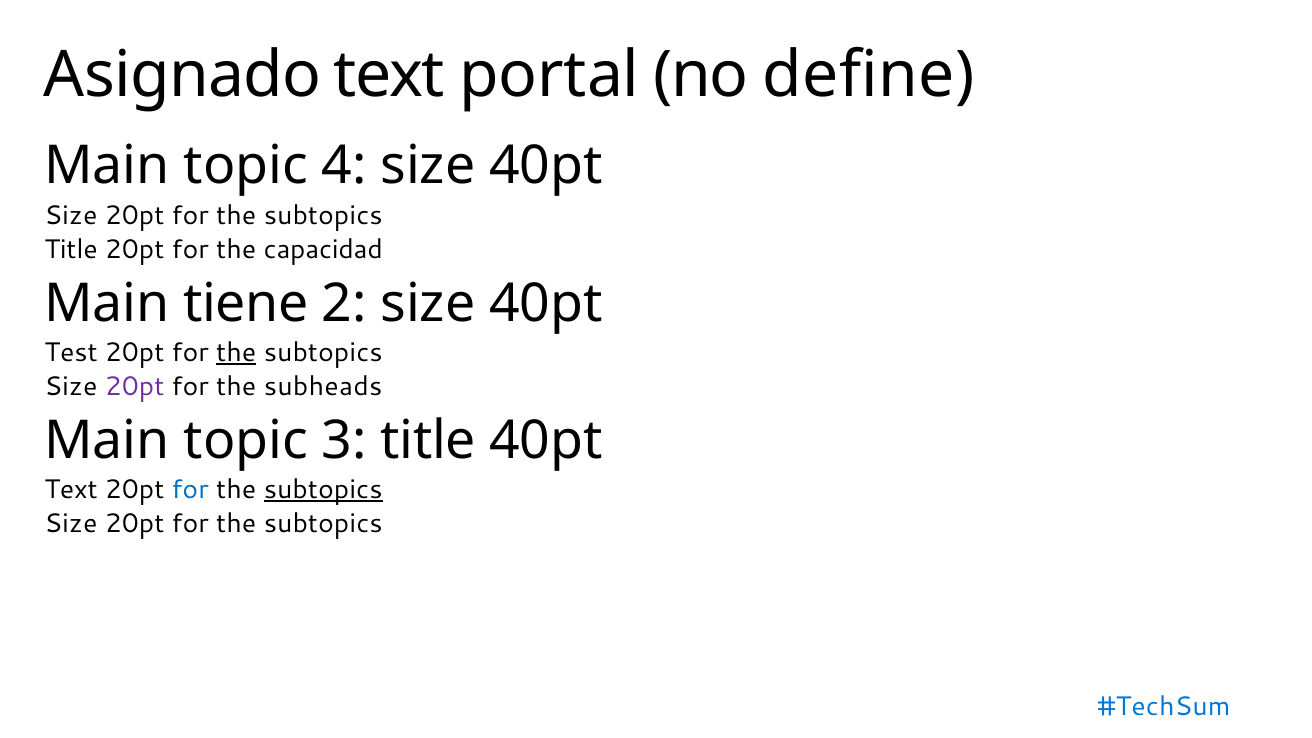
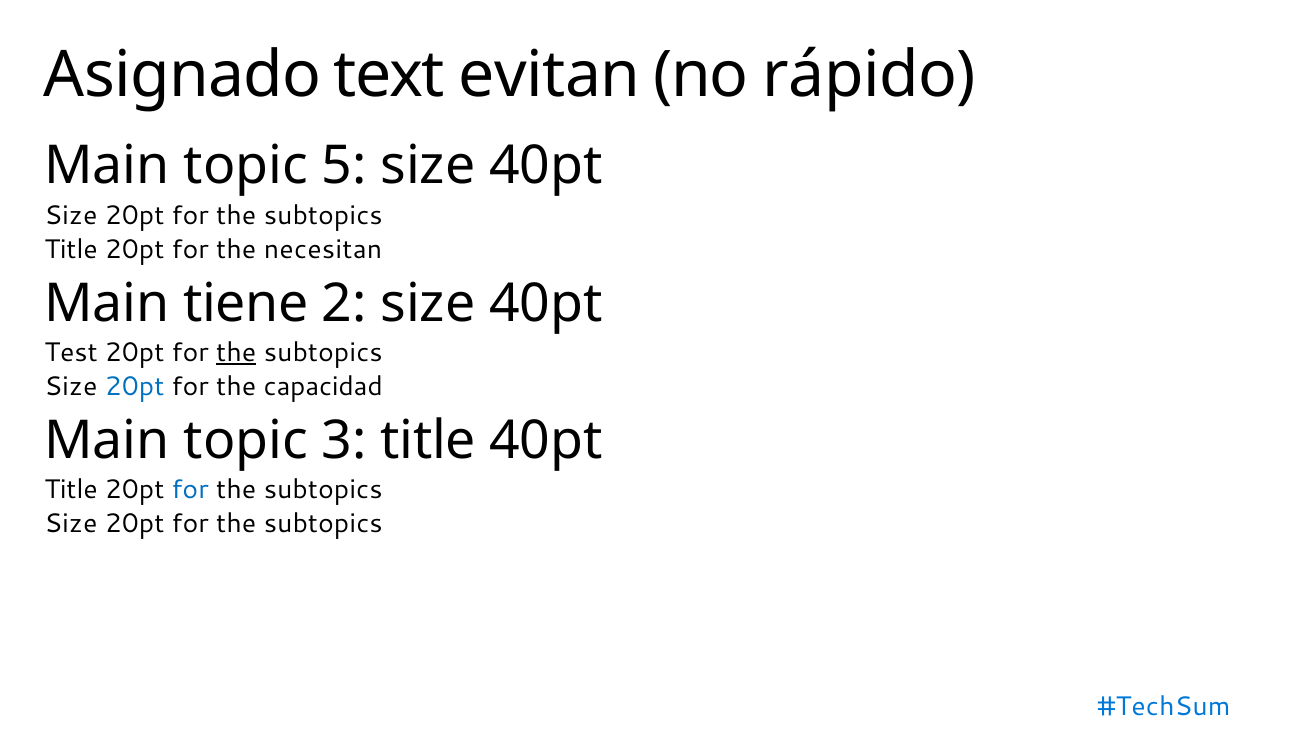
portal: portal -> evitan
define: define -> rápido
4: 4 -> 5
capacidad: capacidad -> necesitan
20pt at (135, 387) colour: purple -> blue
subheads: subheads -> capacidad
Text at (71, 490): Text -> Title
subtopics at (323, 490) underline: present -> none
